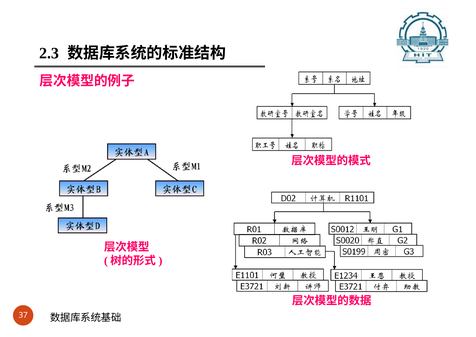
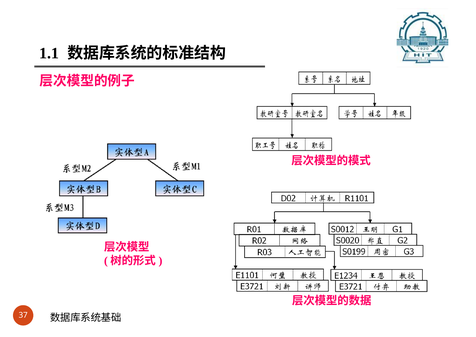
2.3: 2.3 -> 1.1
